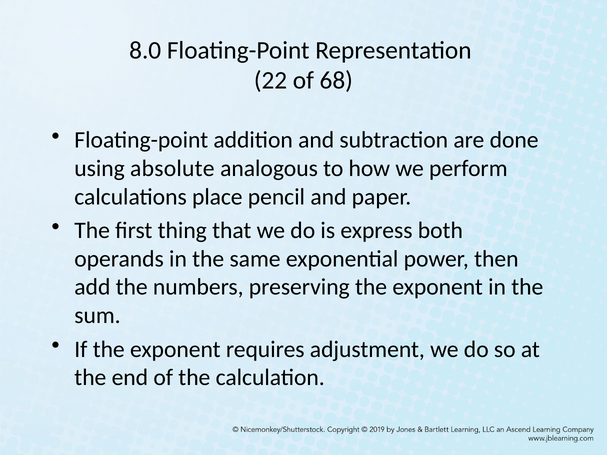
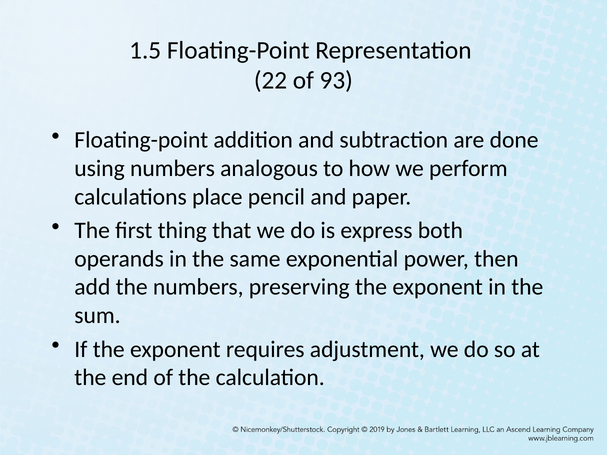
8.0: 8.0 -> 1.5
68: 68 -> 93
using absolute: absolute -> numbers
